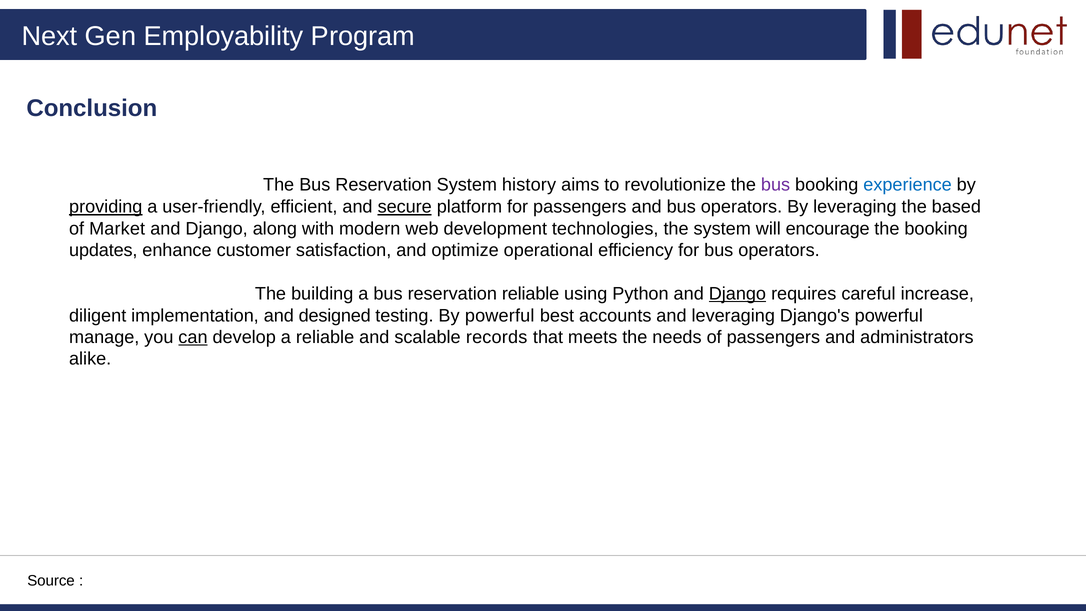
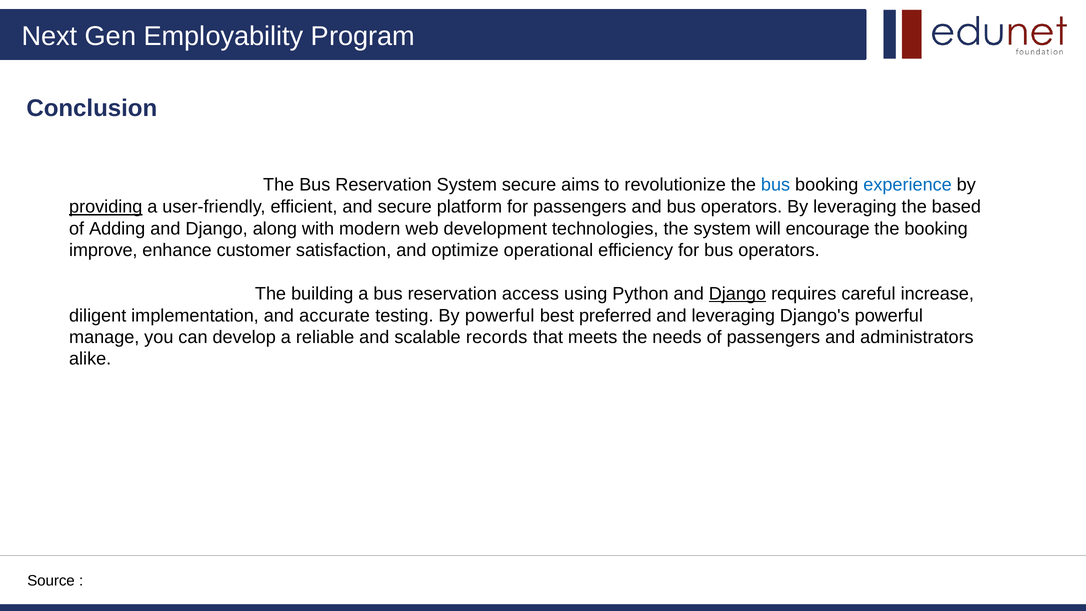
System history: history -> secure
bus at (776, 185) colour: purple -> blue
secure at (405, 207) underline: present -> none
Market: Market -> Adding
updates: updates -> improve
reservation reliable: reliable -> access
designed: designed -> accurate
accounts: accounts -> preferred
can underline: present -> none
